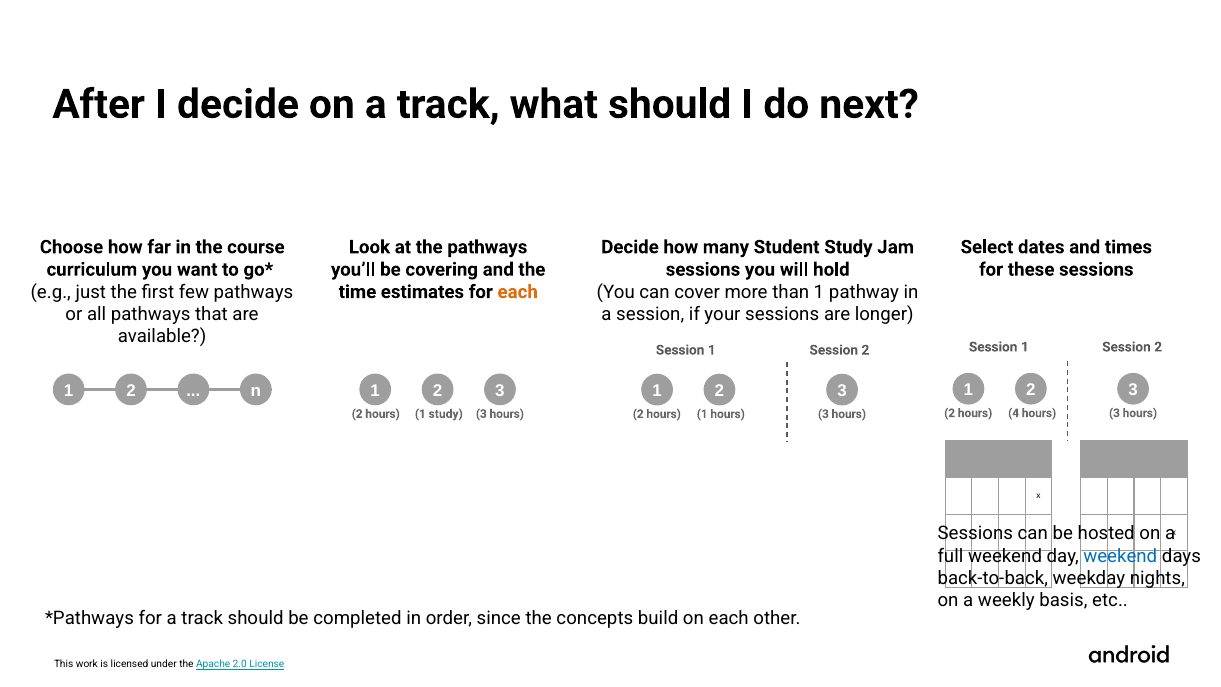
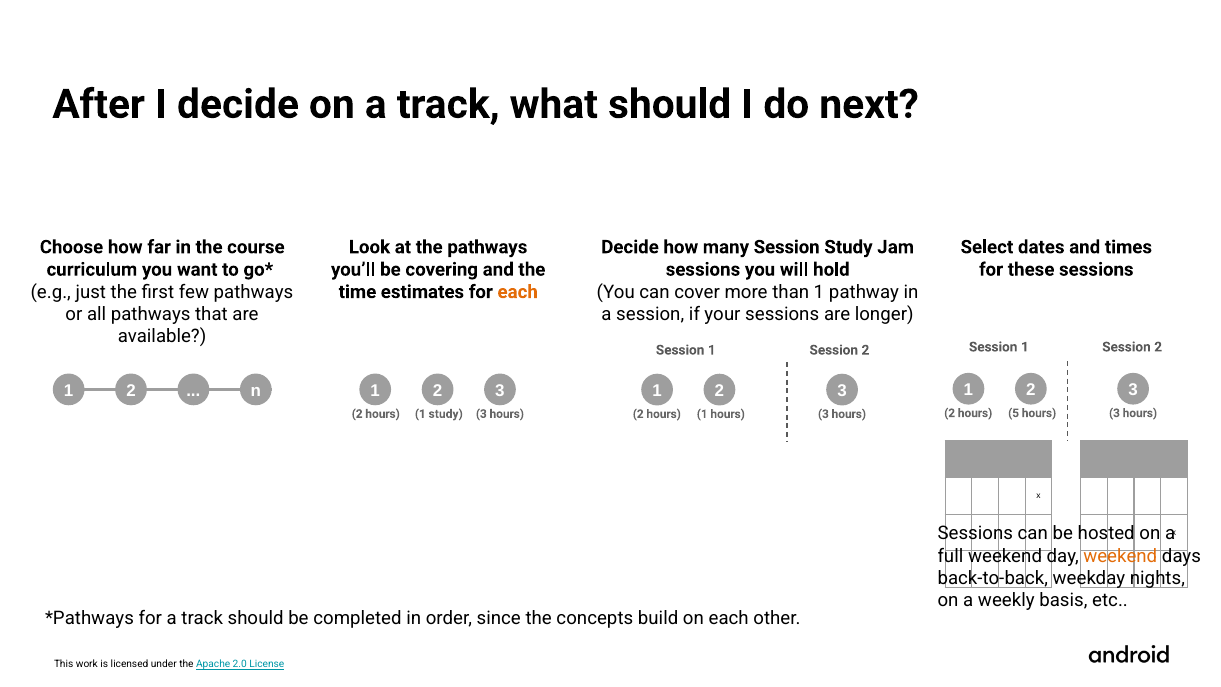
many Student: Student -> Session
4: 4 -> 5
weekend at (1120, 556) colour: blue -> orange
